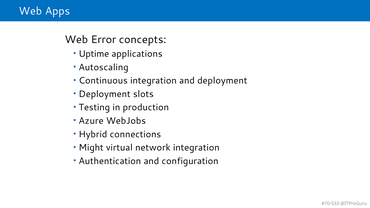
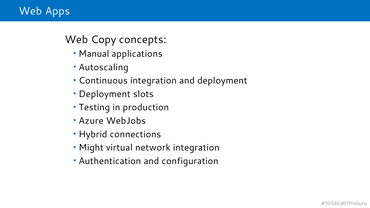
Error: Error -> Copy
Uptime: Uptime -> Manual
